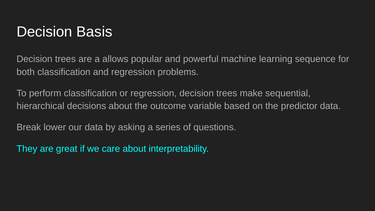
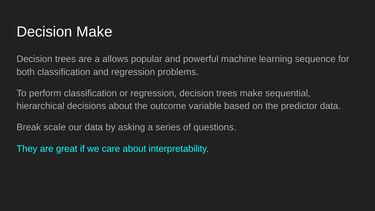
Decision Basis: Basis -> Make
lower: lower -> scale
